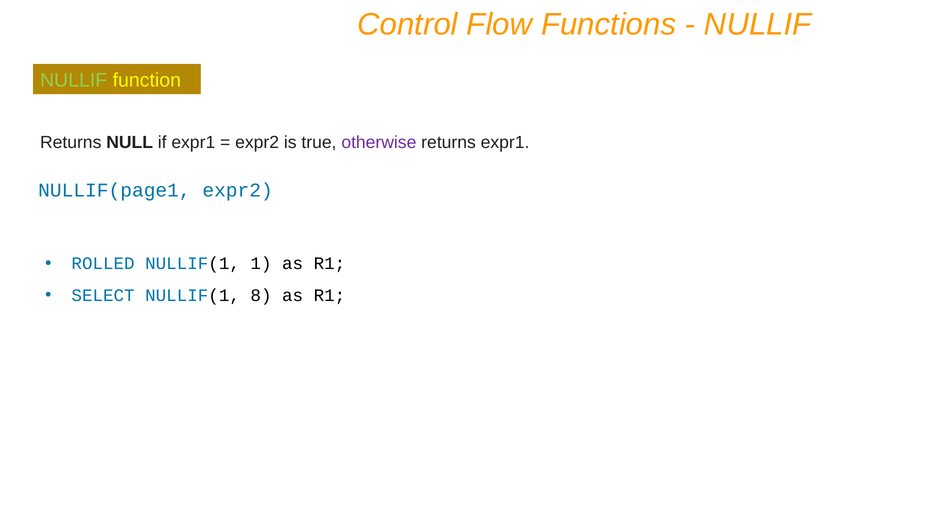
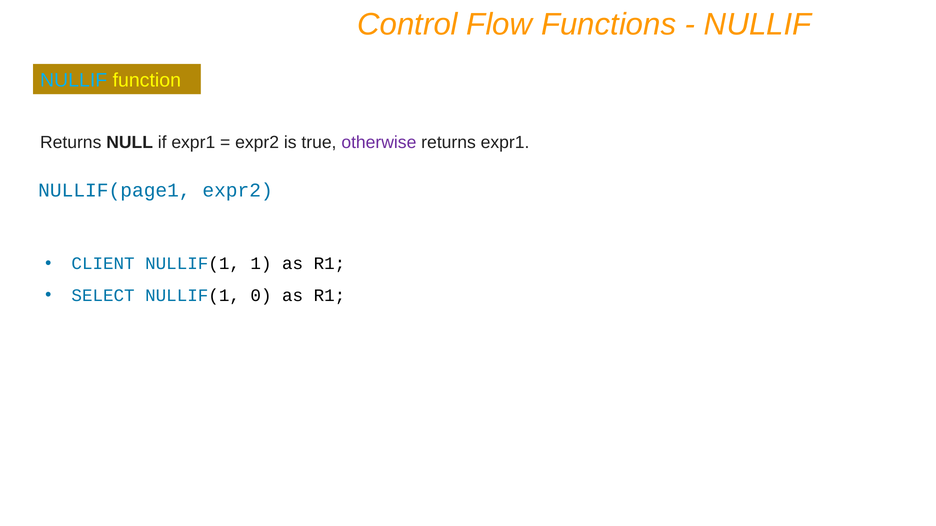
NULLIF at (74, 80) colour: light green -> light blue
ROLLED: ROLLED -> CLIENT
8: 8 -> 0
